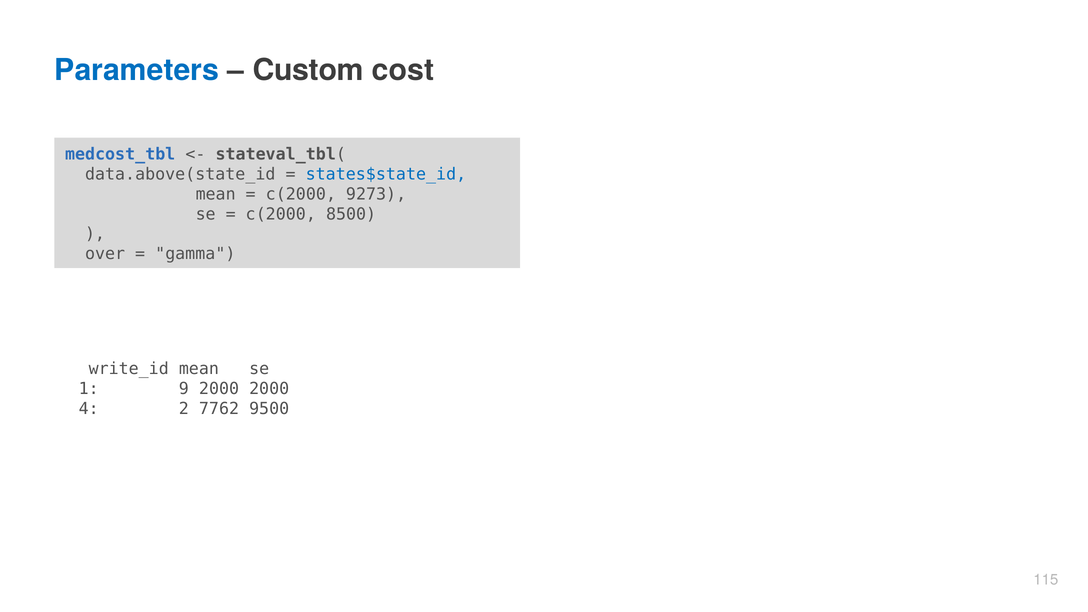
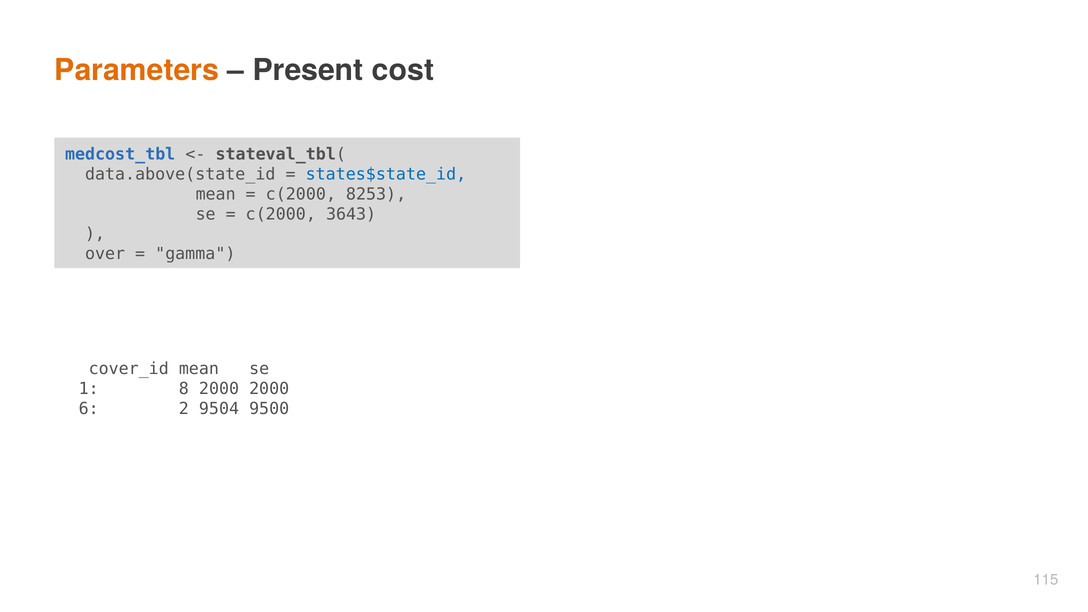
Parameters colour: blue -> orange
Custom: Custom -> Present
9273: 9273 -> 8253
8500: 8500 -> 3643
write_id: write_id -> cover_id
9: 9 -> 8
4: 4 -> 6
7762: 7762 -> 9504
